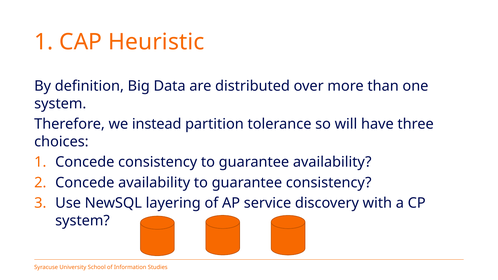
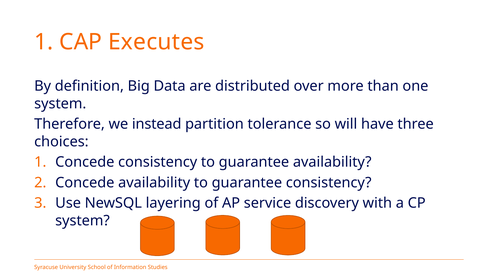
Heuristic: Heuristic -> Executes
